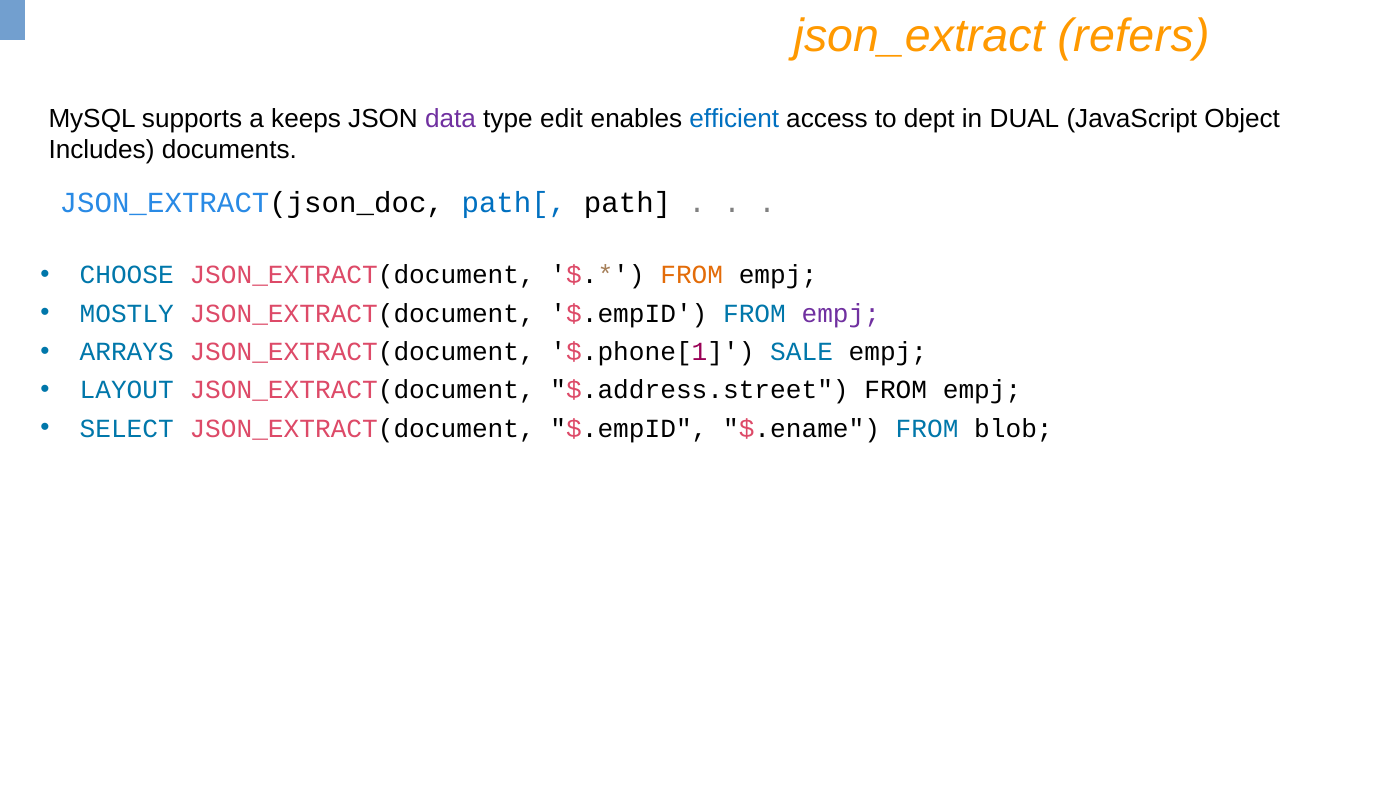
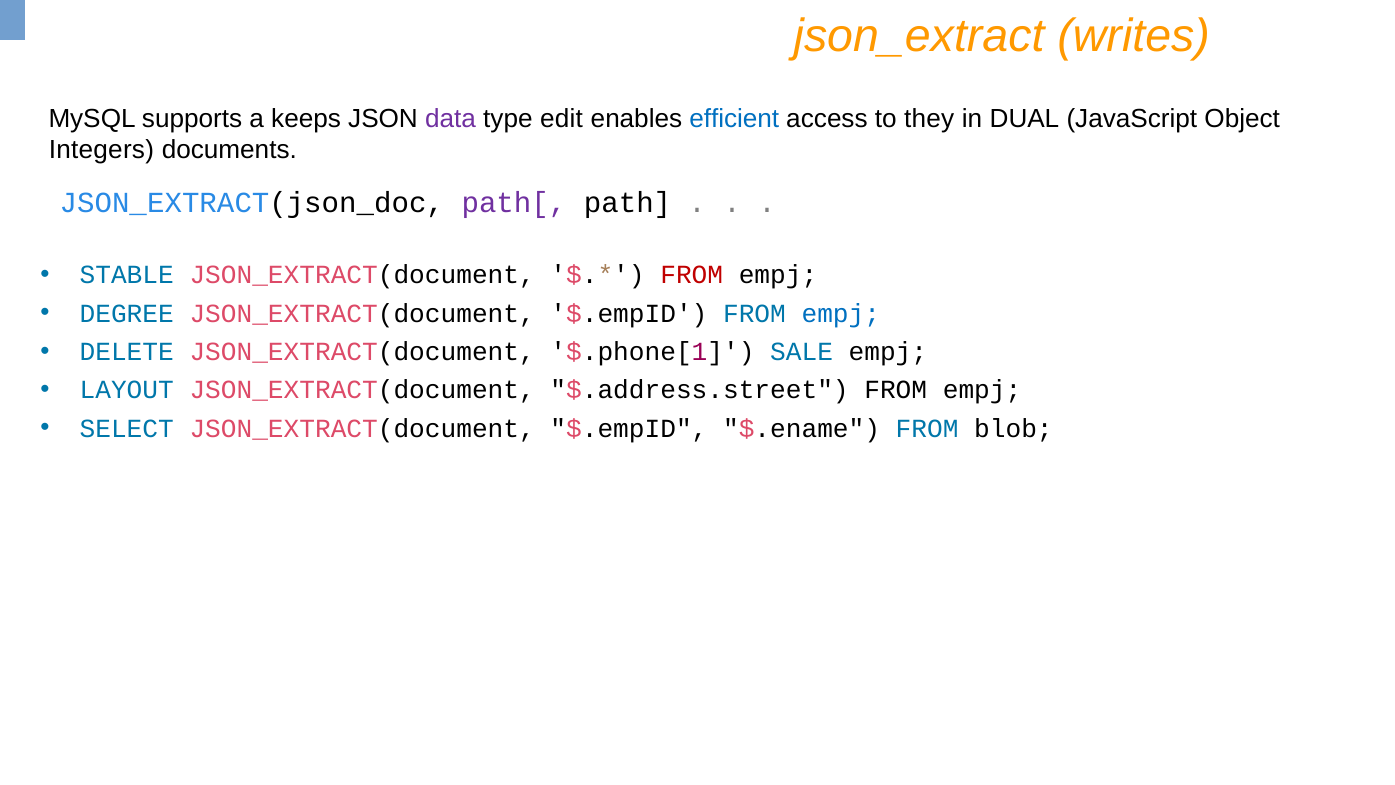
refers: refers -> writes
dept: dept -> they
Includes: Includes -> Integers
path[ colour: blue -> purple
CHOOSE: CHOOSE -> STABLE
FROM at (692, 275) colour: orange -> red
MOSTLY: MOSTLY -> DEGREE
empj at (841, 313) colour: purple -> blue
ARRAYS: ARRAYS -> DELETE
